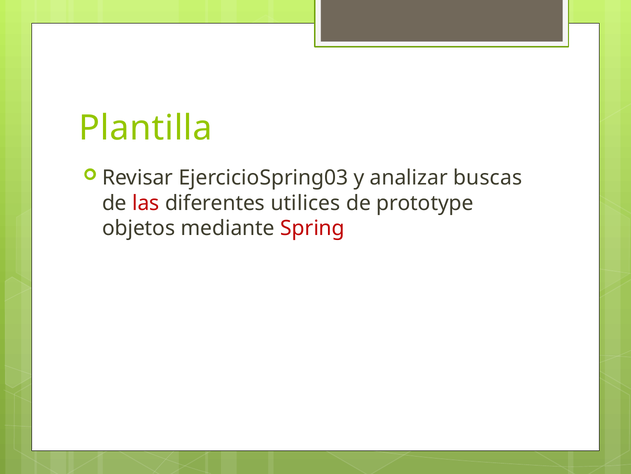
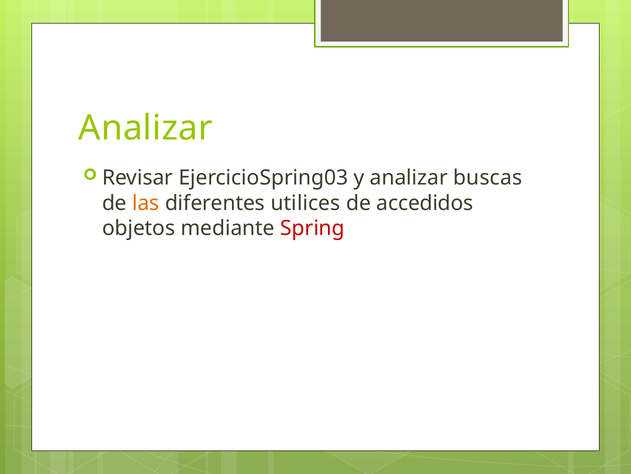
Plantilla at (146, 128): Plantilla -> Analizar
las colour: red -> orange
prototype: prototype -> accedidos
